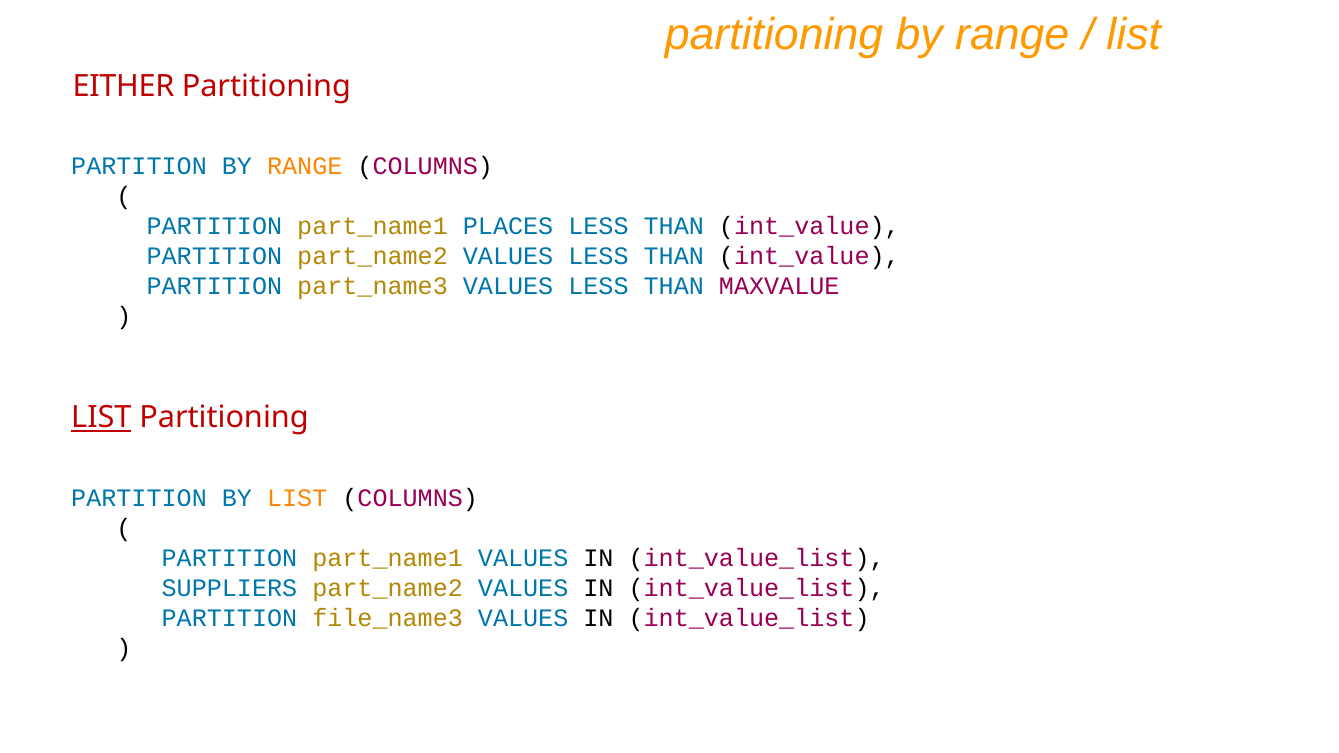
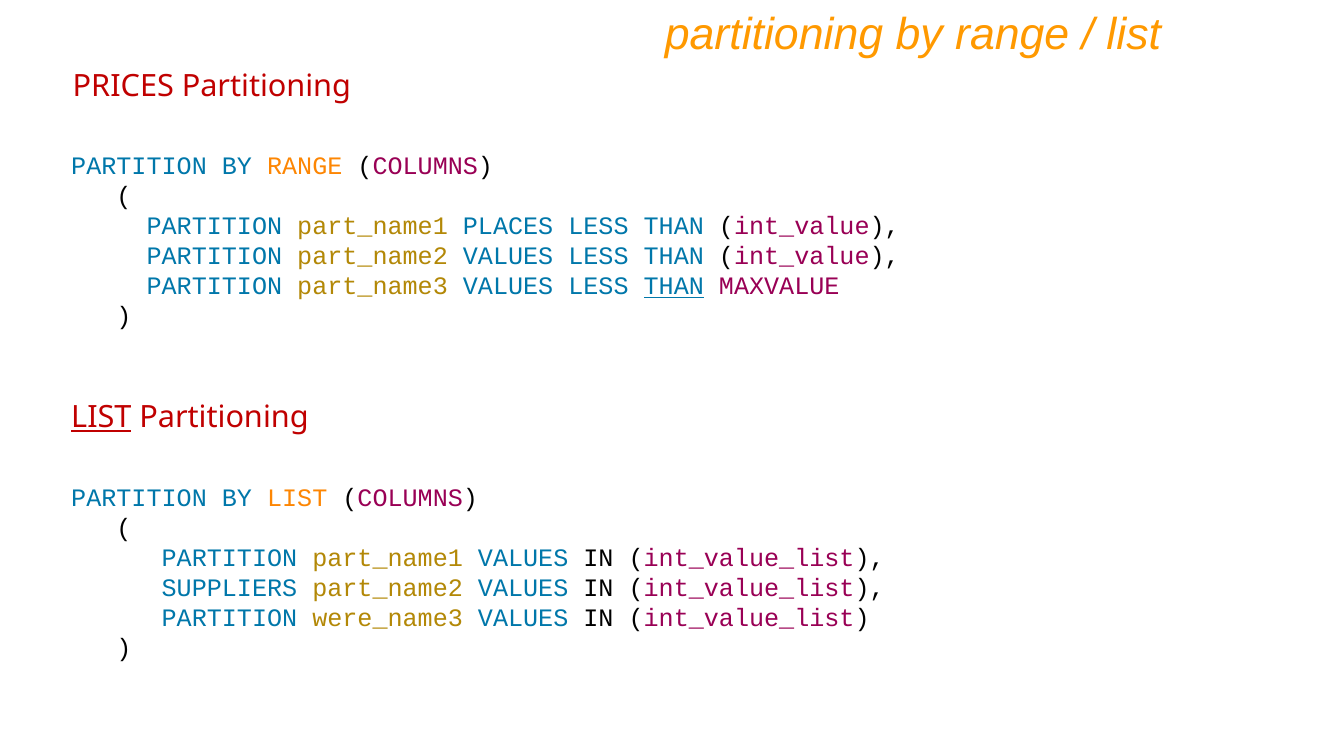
EITHER: EITHER -> PRICES
THAN at (674, 287) underline: none -> present
file_name3: file_name3 -> were_name3
